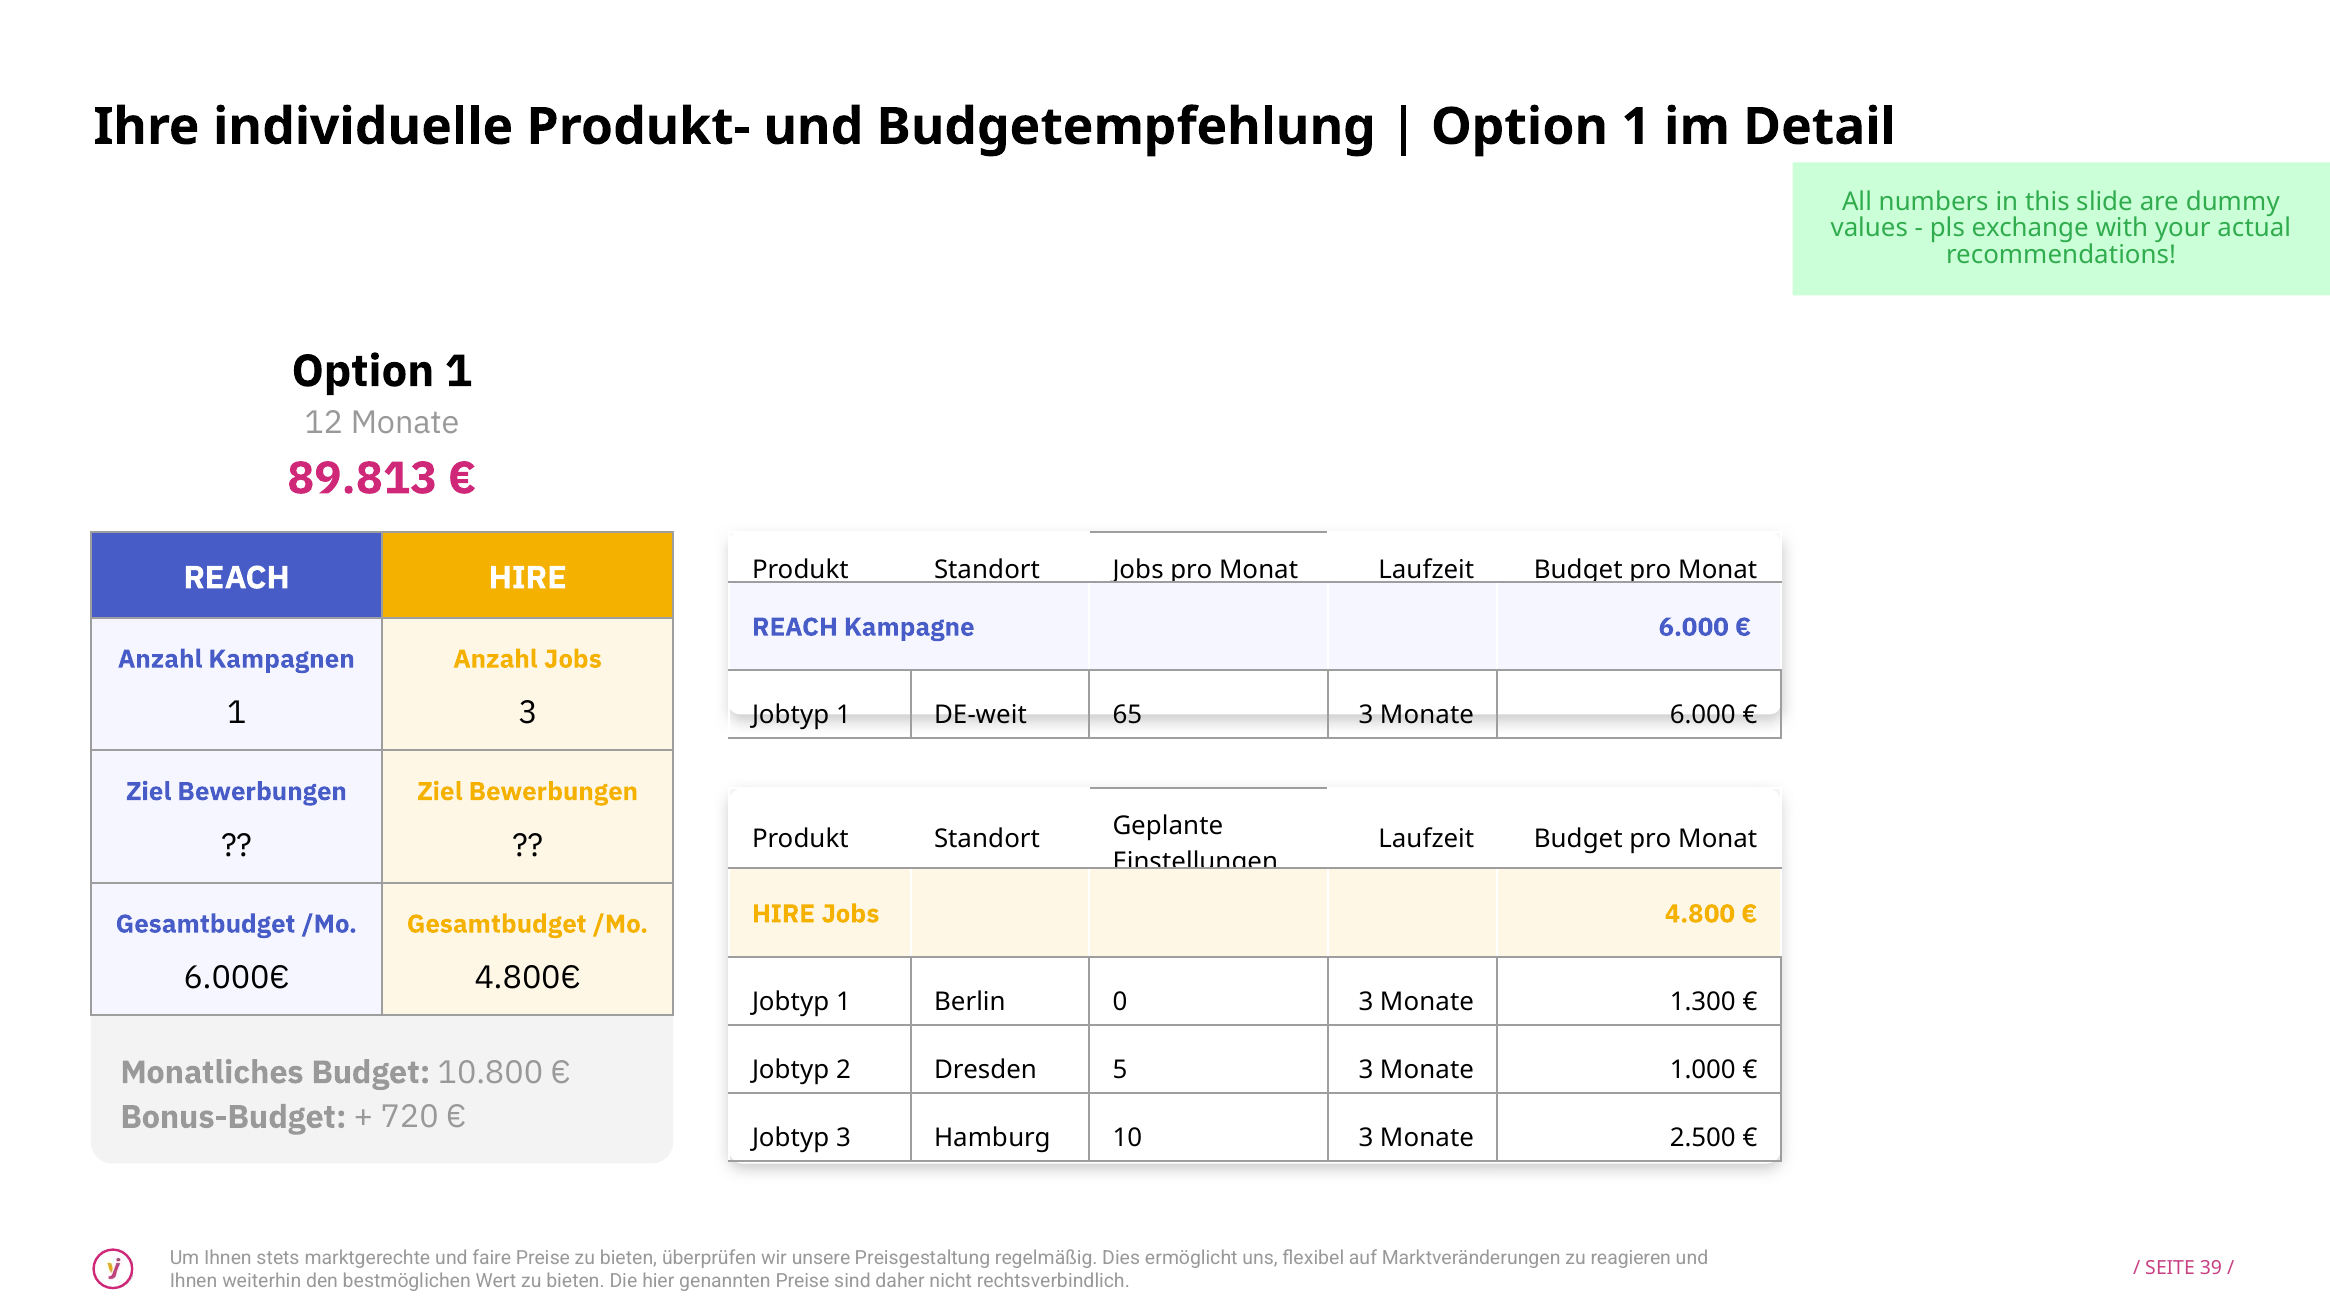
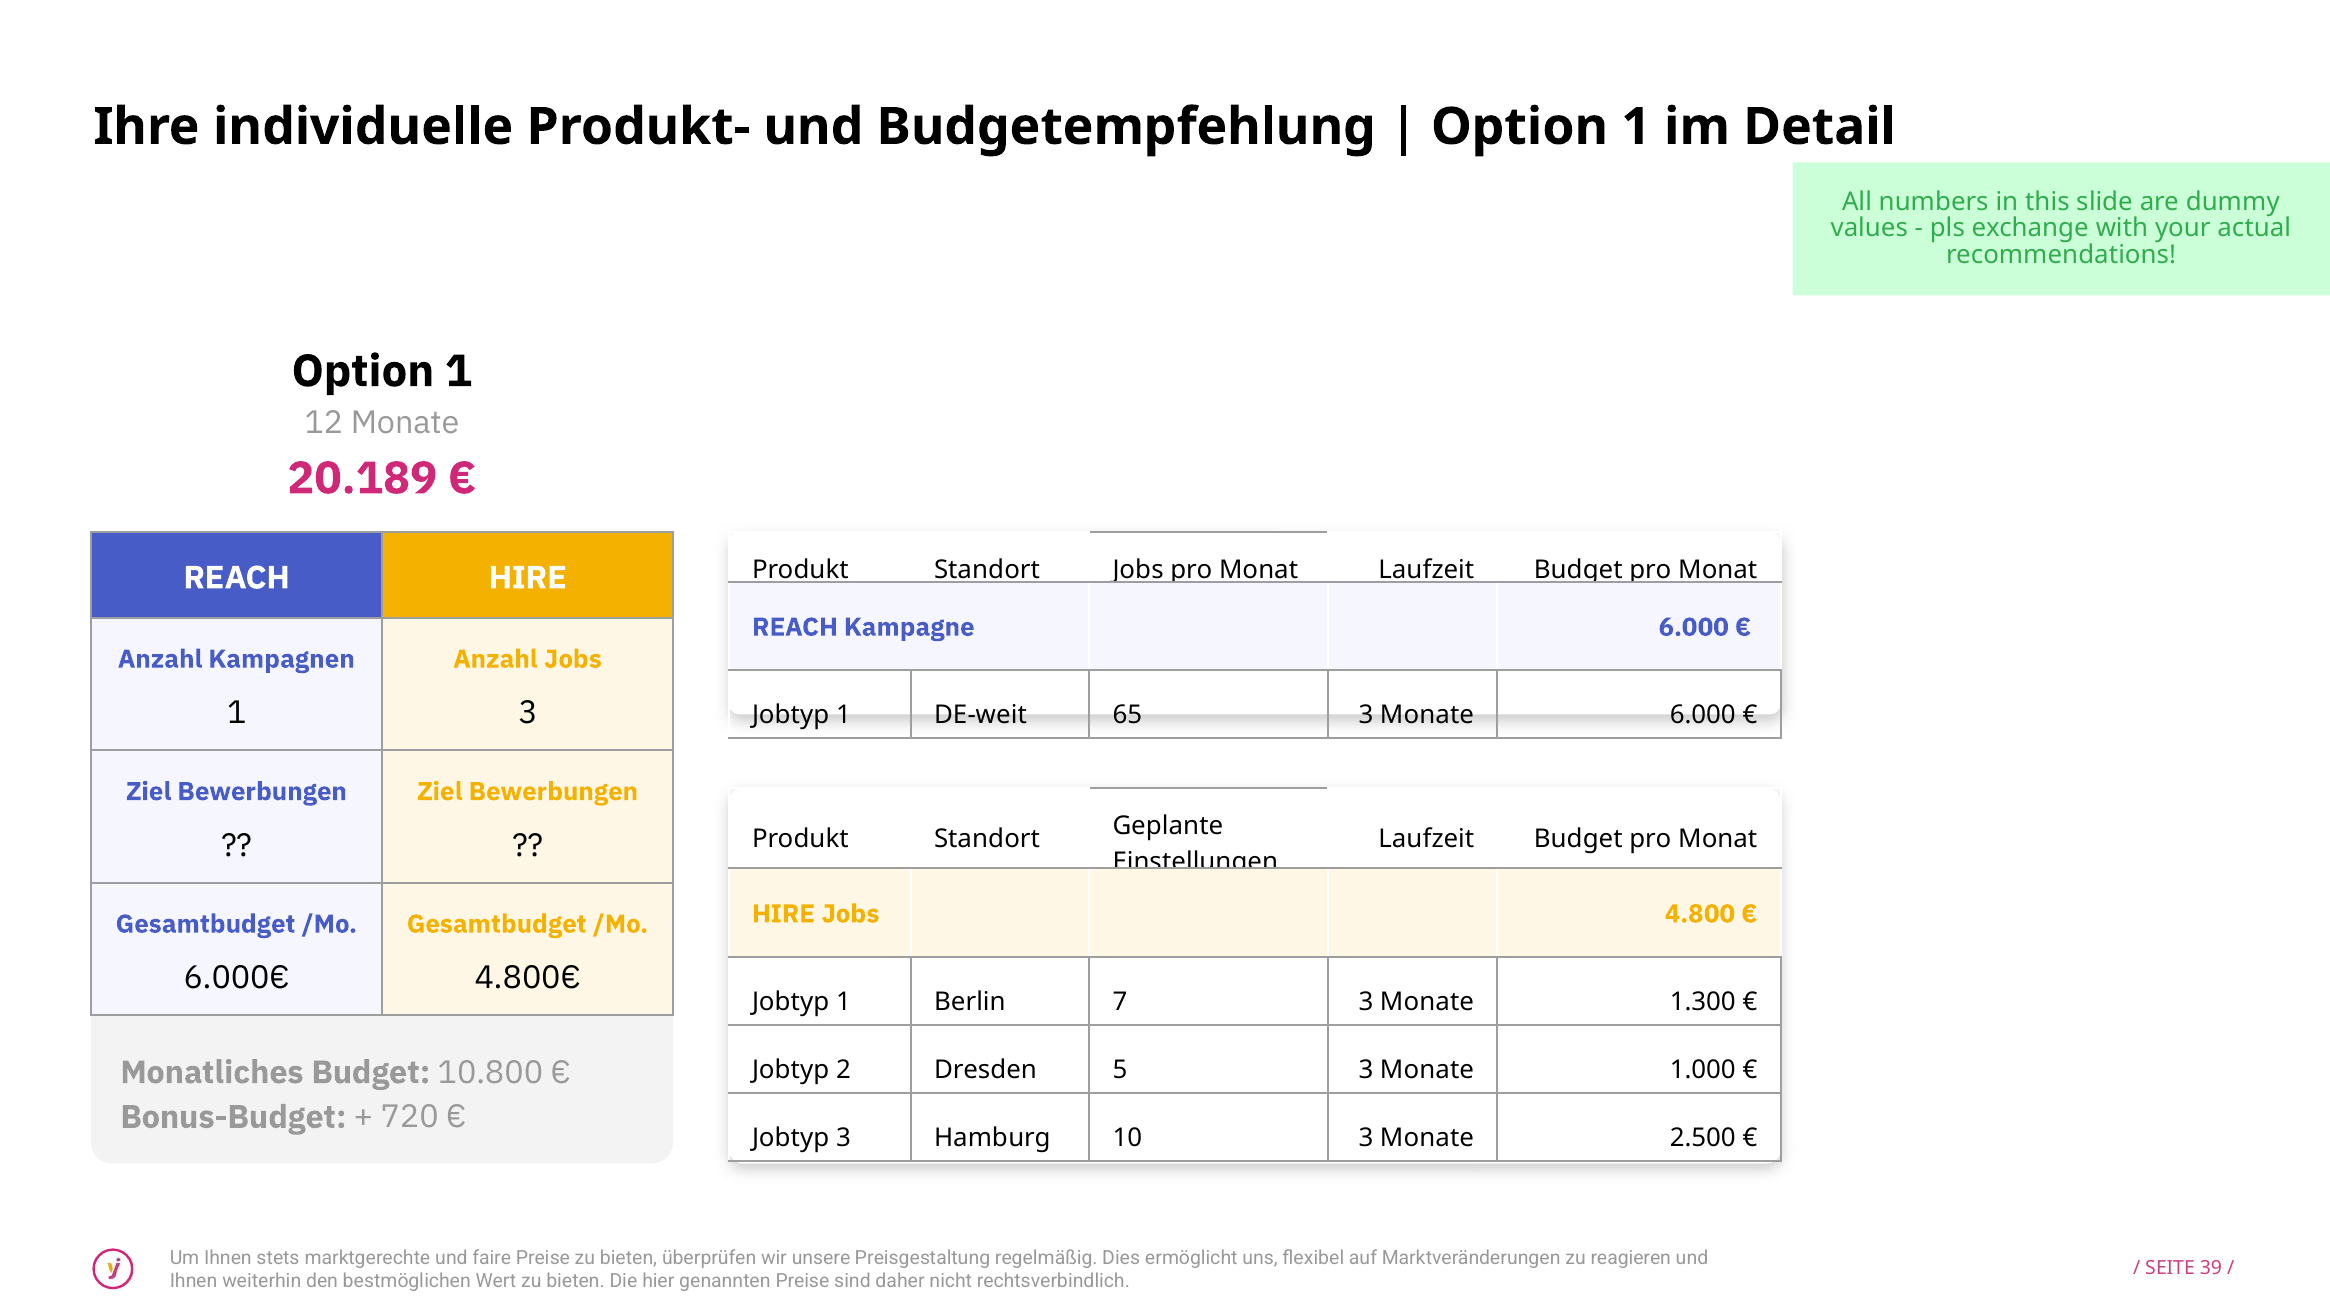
89.813: 89.813 -> 20.189
0: 0 -> 7
